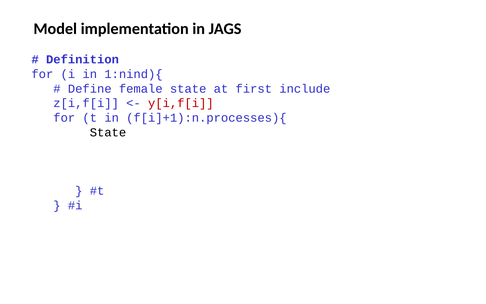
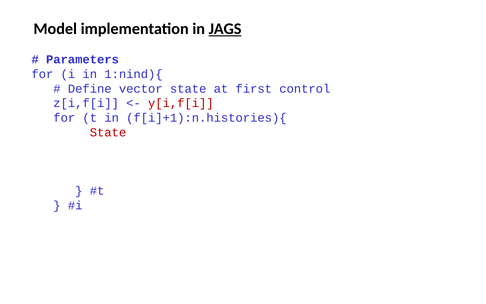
JAGS underline: none -> present
Definition: Definition -> Parameters
female: female -> vector
include: include -> control
f[i]+1):n.processes){: f[i]+1):n.processes){ -> f[i]+1):n.histories){
State at (108, 132) colour: black -> red
